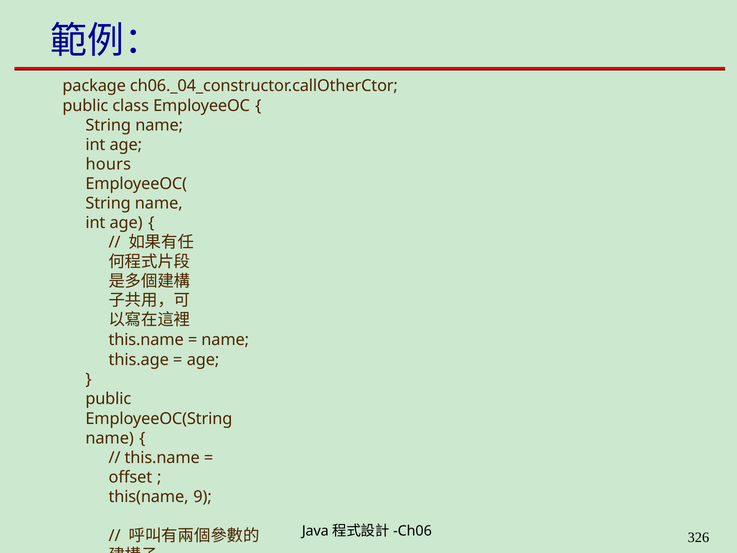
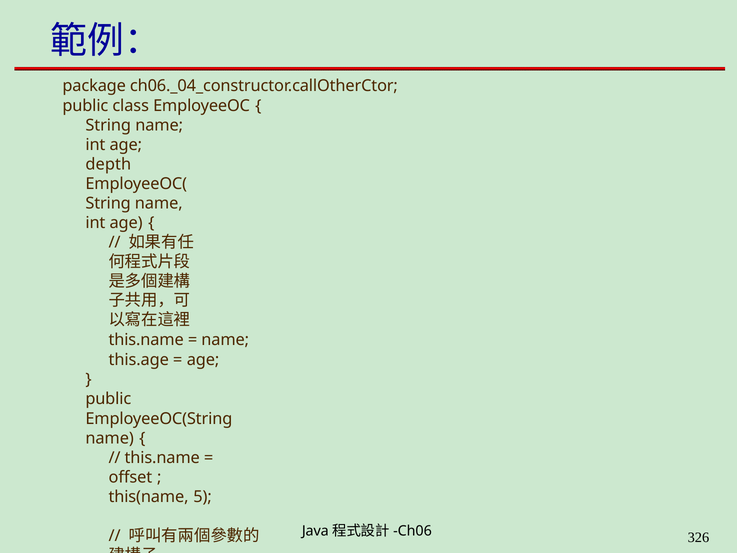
hours: hours -> depth
9: 9 -> 5
